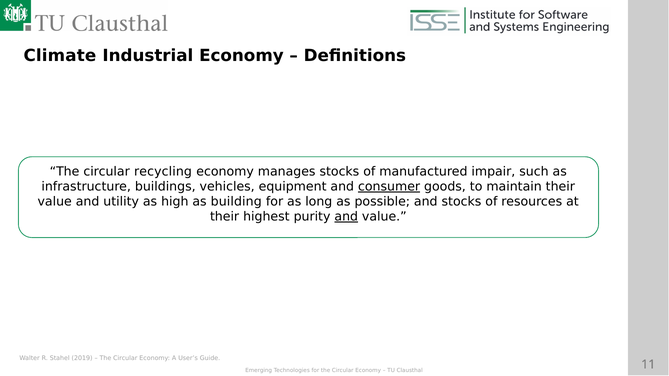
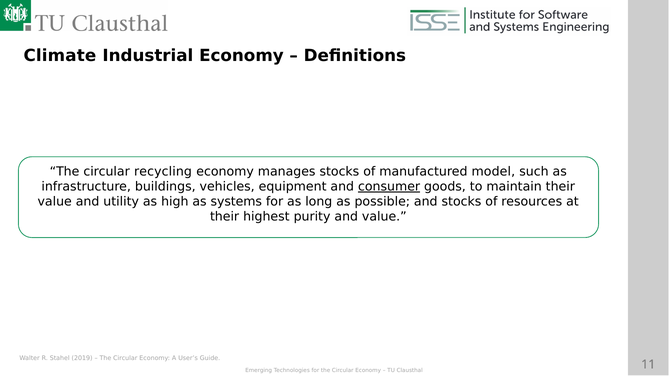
impair: impair -> model
building: building -> systems
and at (346, 217) underline: present -> none
